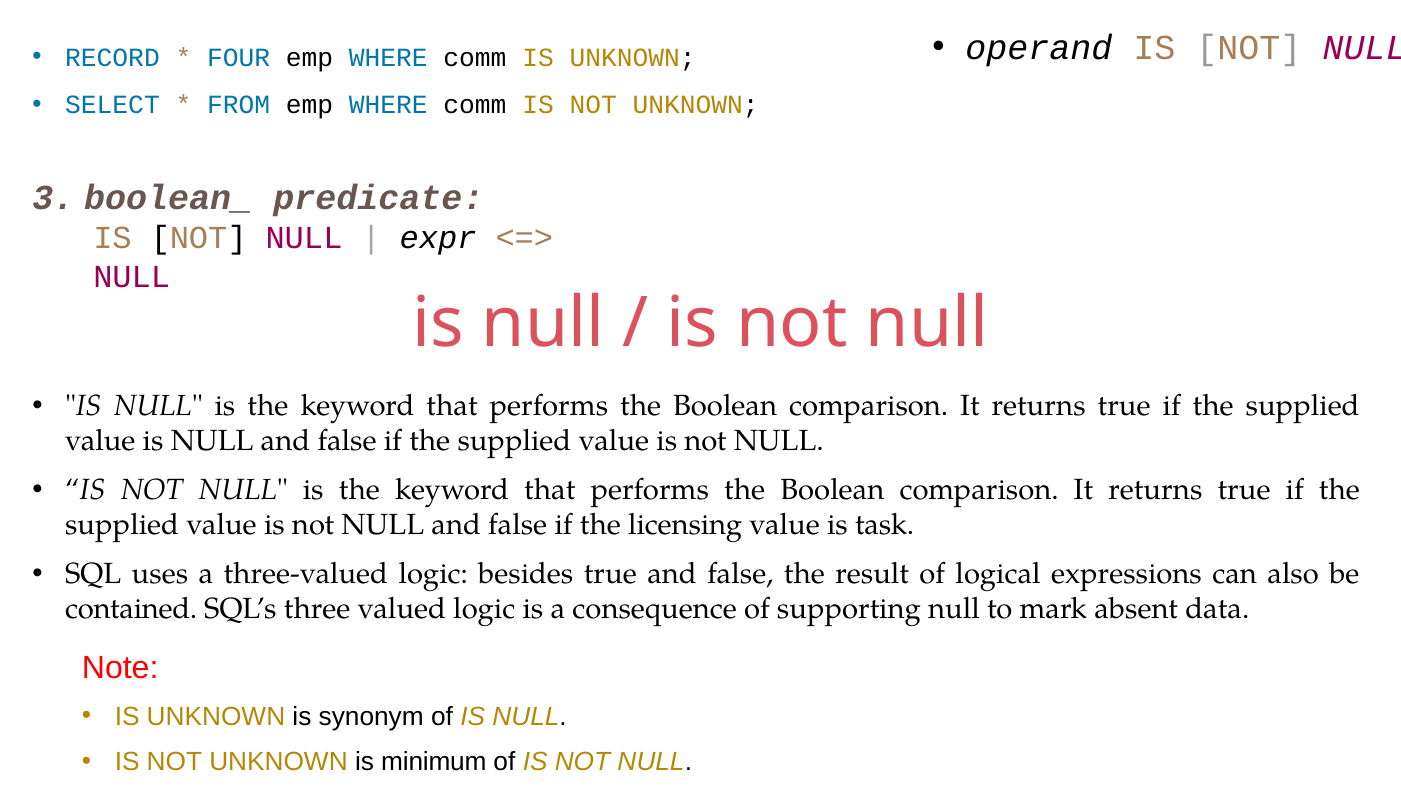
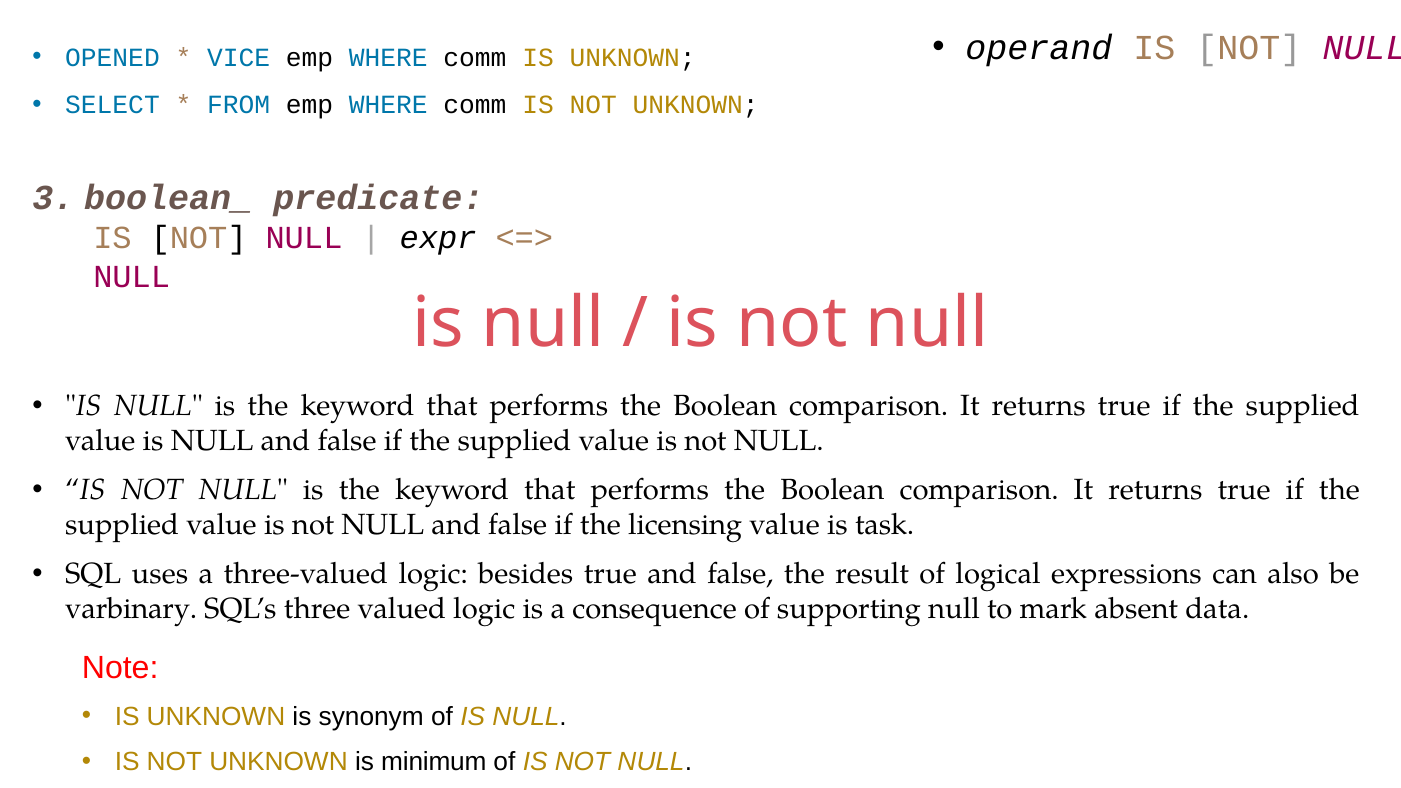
RECORD: RECORD -> OPENED
FOUR: FOUR -> VICE
contained: contained -> varbinary
